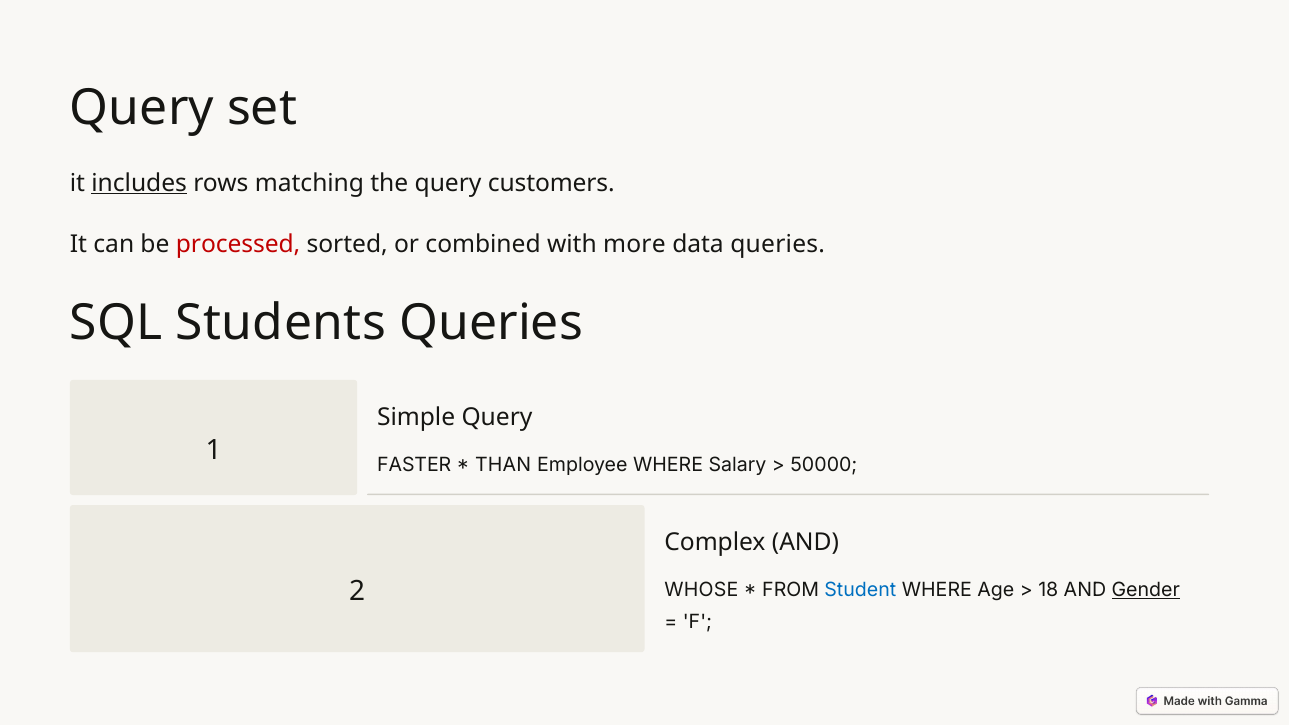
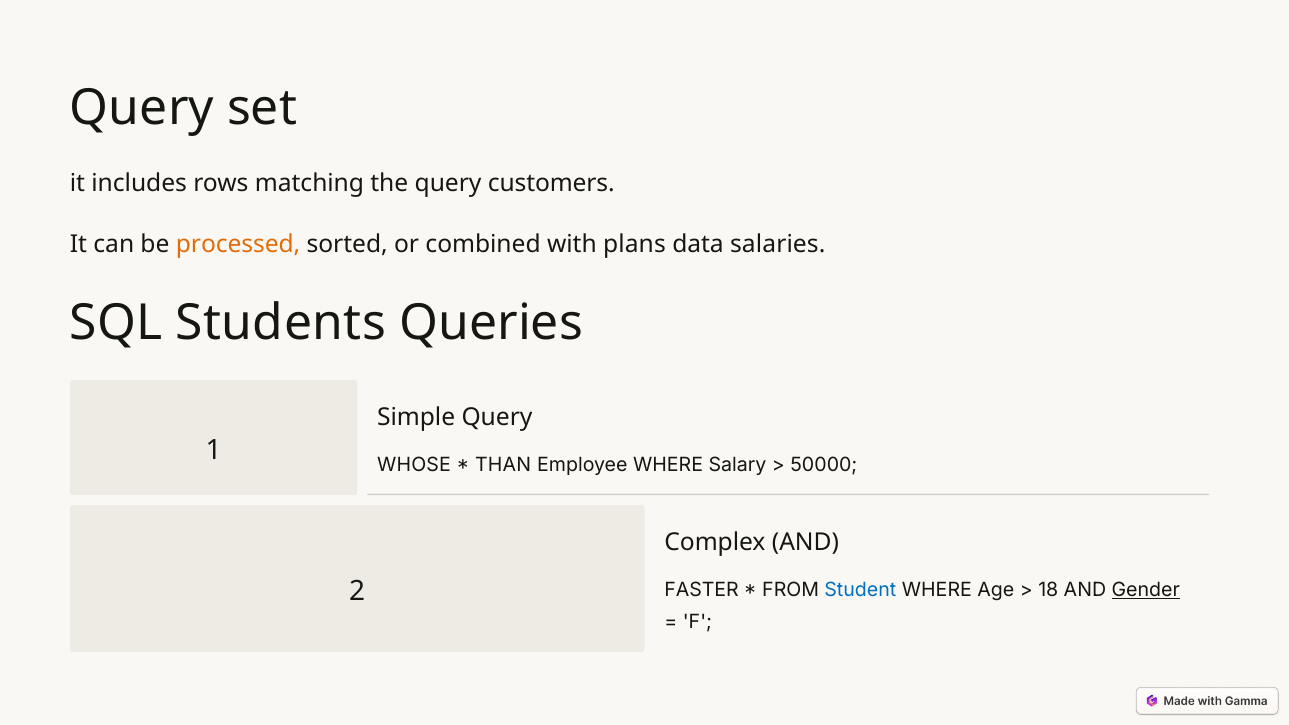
includes underline: present -> none
processed colour: red -> orange
more: more -> plans
data queries: queries -> salaries
FASTER: FASTER -> WHOSE
WHOSE: WHOSE -> FASTER
